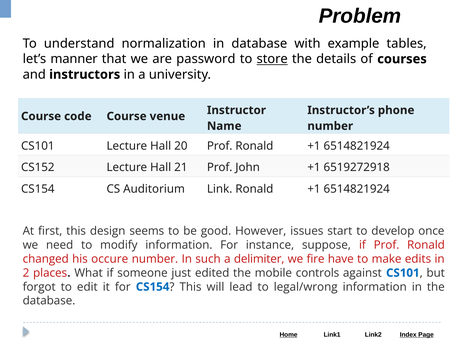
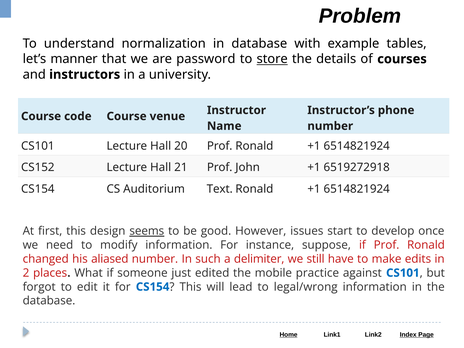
Link: Link -> Text
seems underline: none -> present
occure: occure -> aliased
fire: fire -> still
controls: controls -> practice
